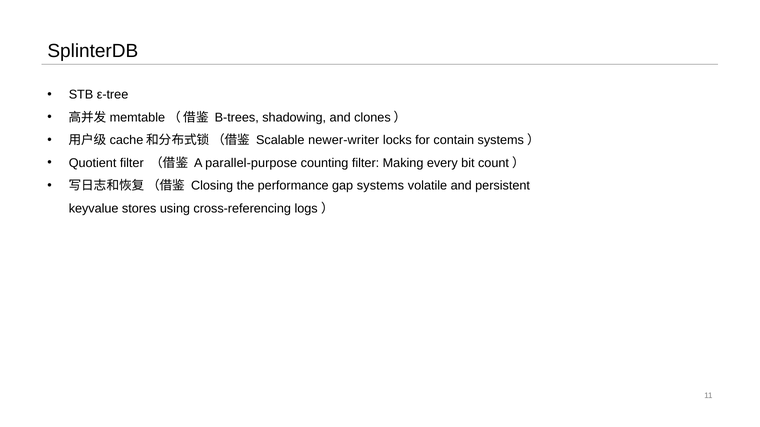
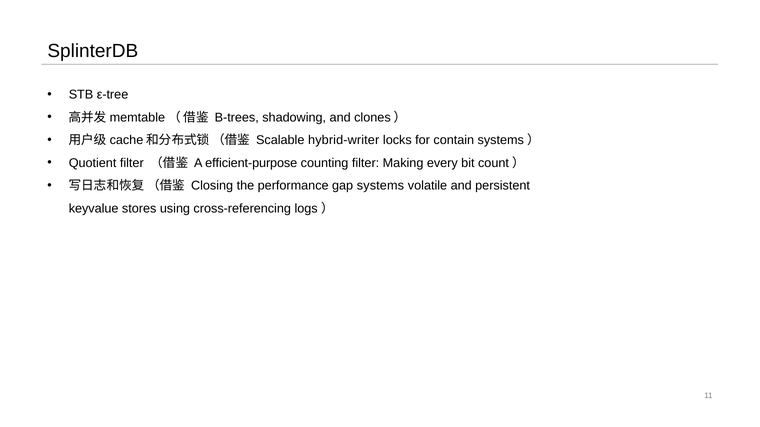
newer-writer: newer-writer -> hybrid-writer
parallel-purpose: parallel-purpose -> efﬁcient-purpose
